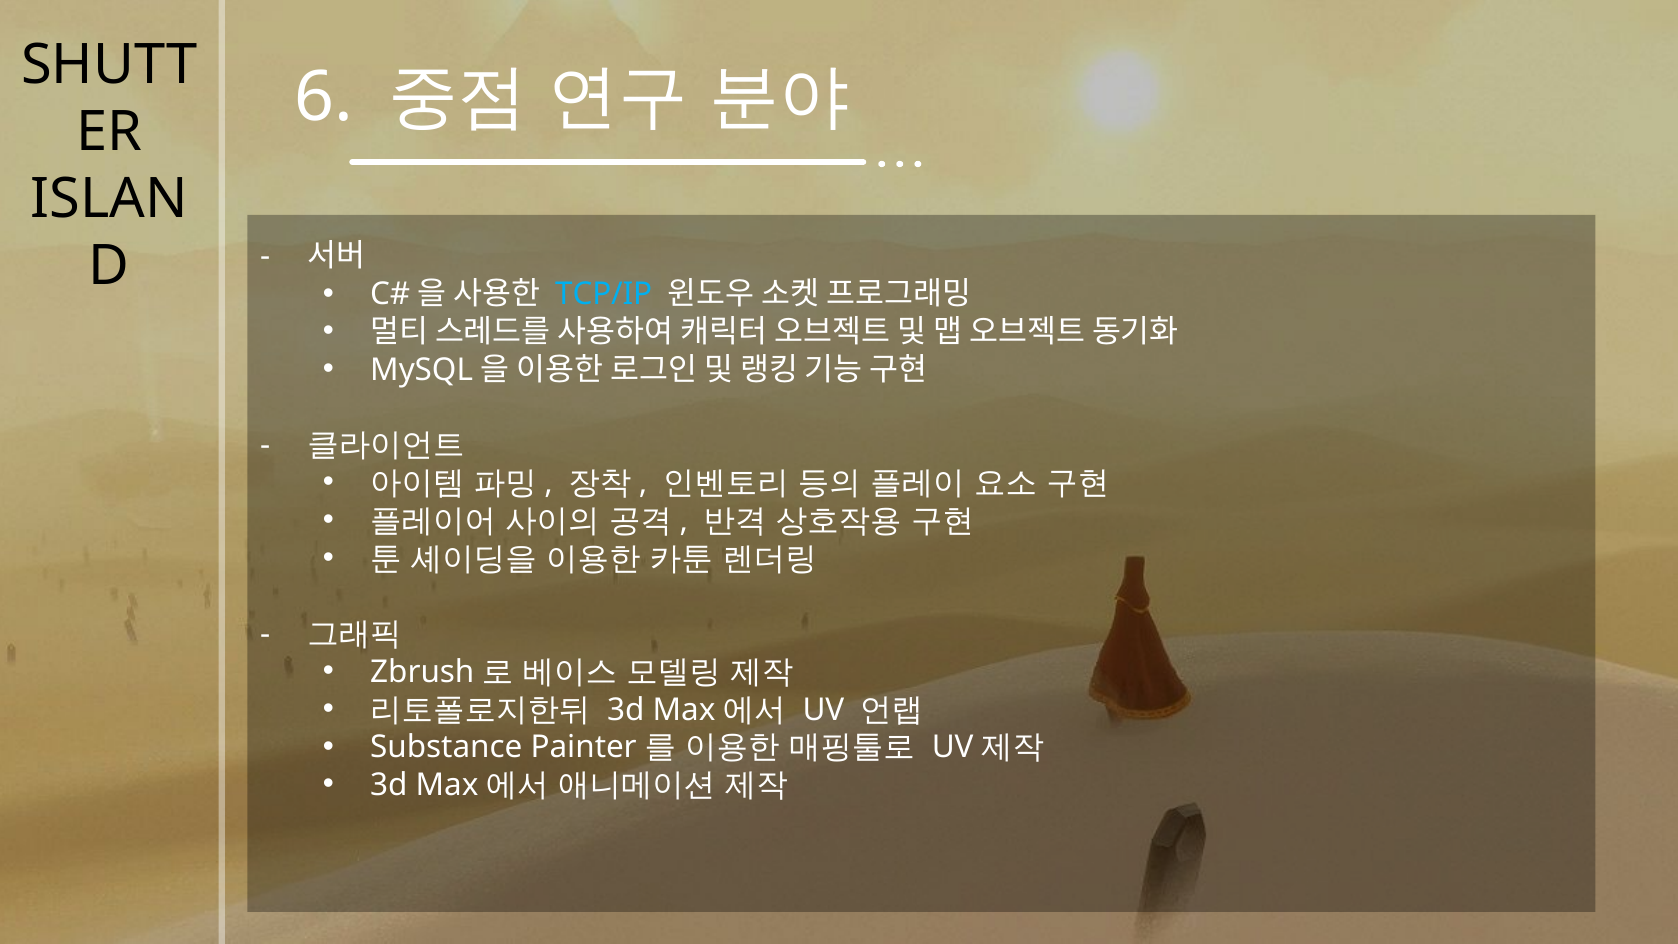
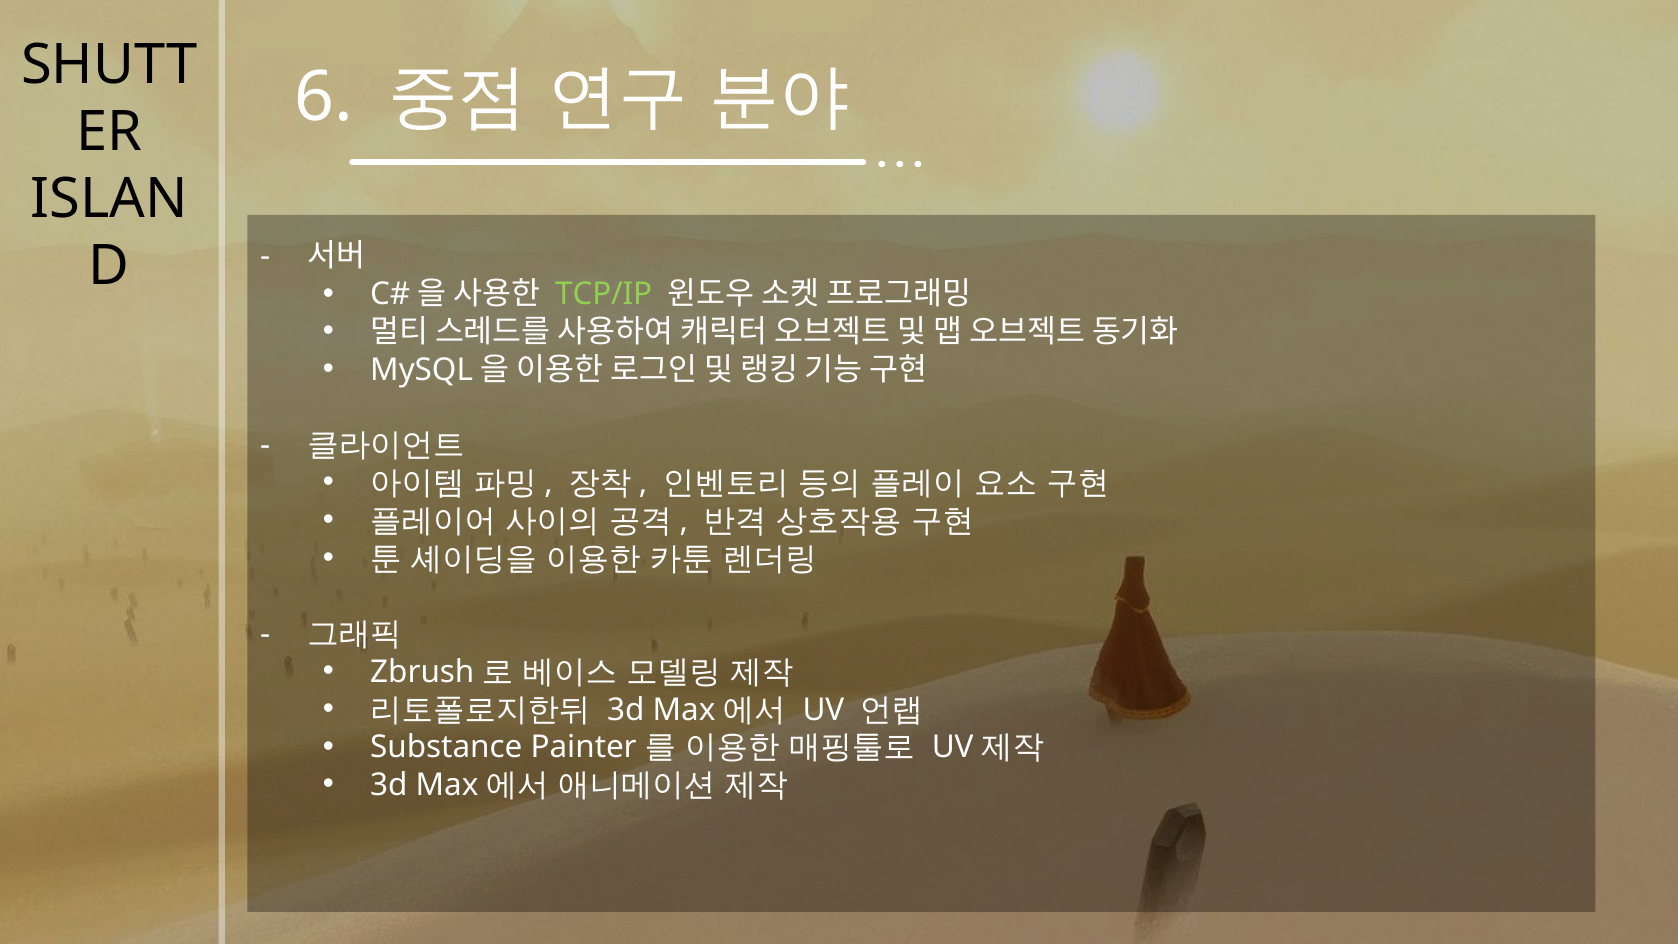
TCP/IP colour: light blue -> light green
